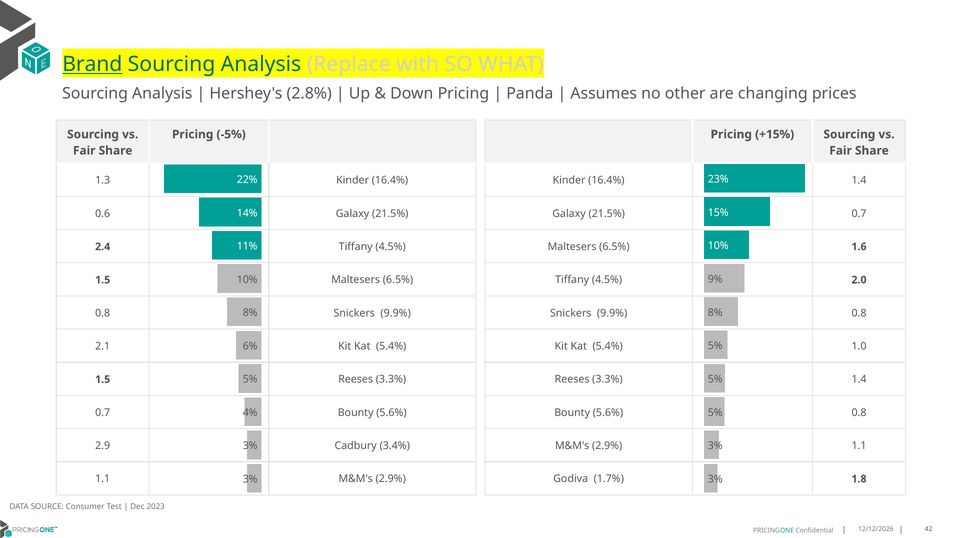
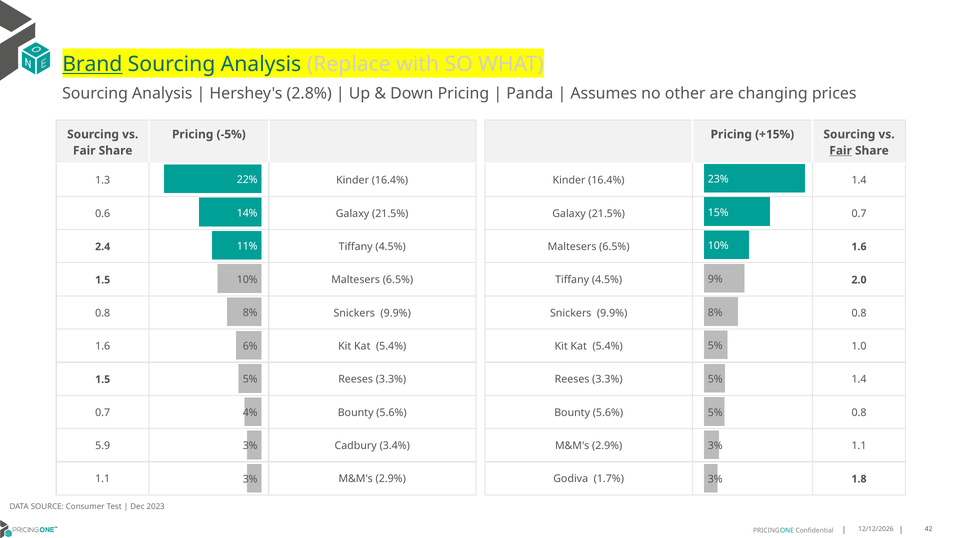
Fair at (841, 151) underline: none -> present
2.1 at (103, 346): 2.1 -> 1.6
2.9: 2.9 -> 5.9
